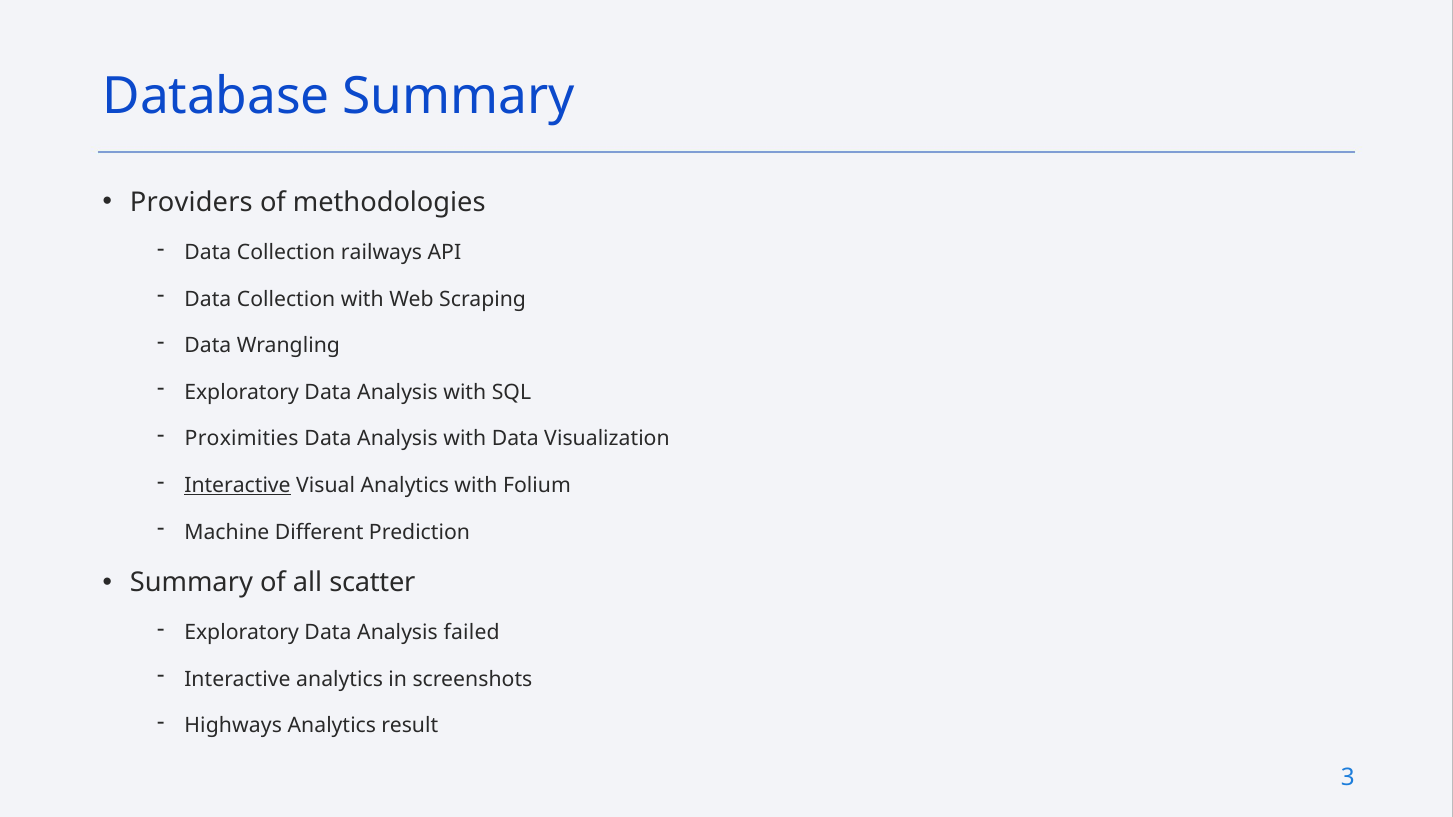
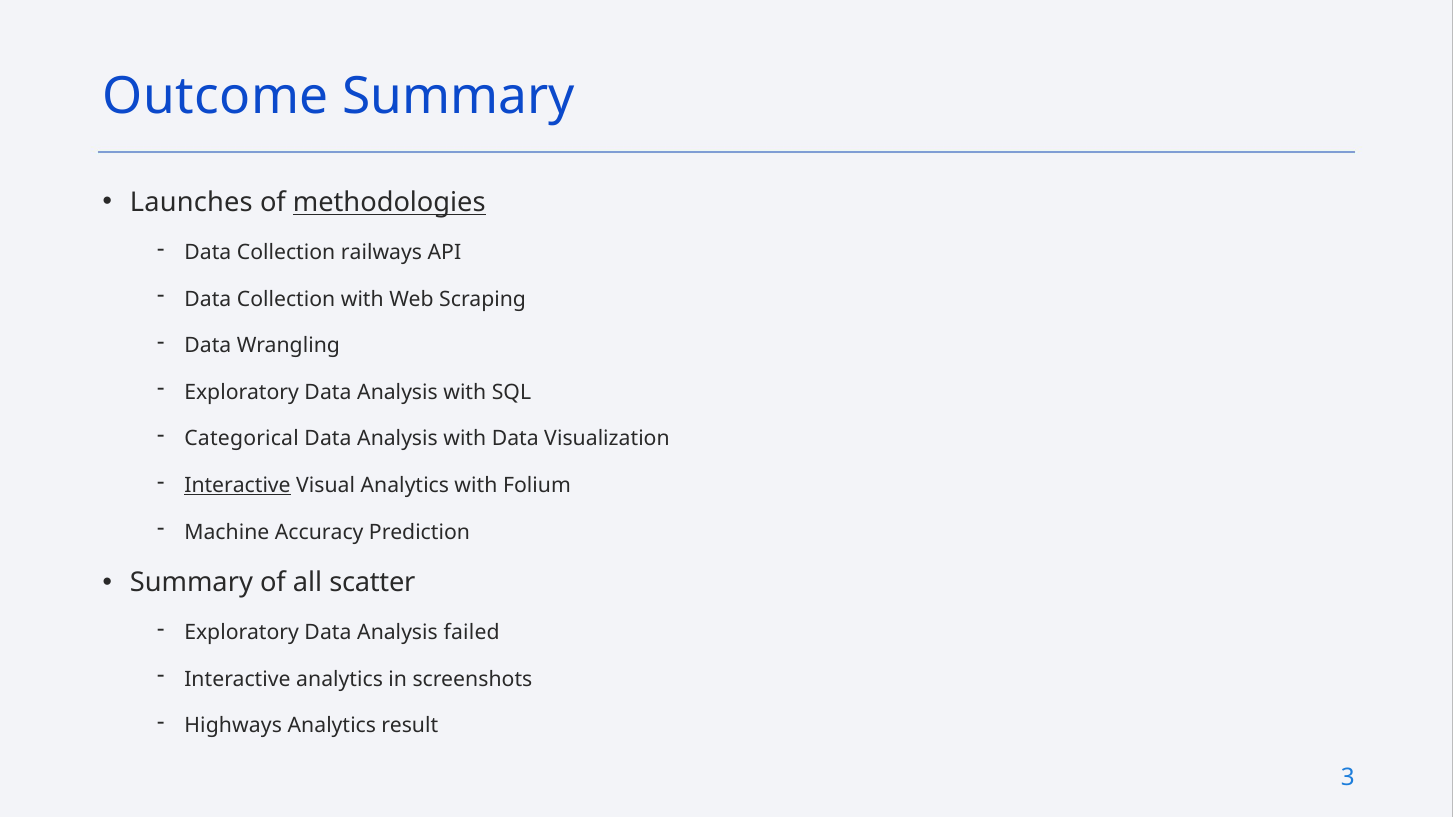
Database: Database -> Outcome
Providers: Providers -> Launches
methodologies underline: none -> present
Proximities: Proximities -> Categorical
Different: Different -> Accuracy
